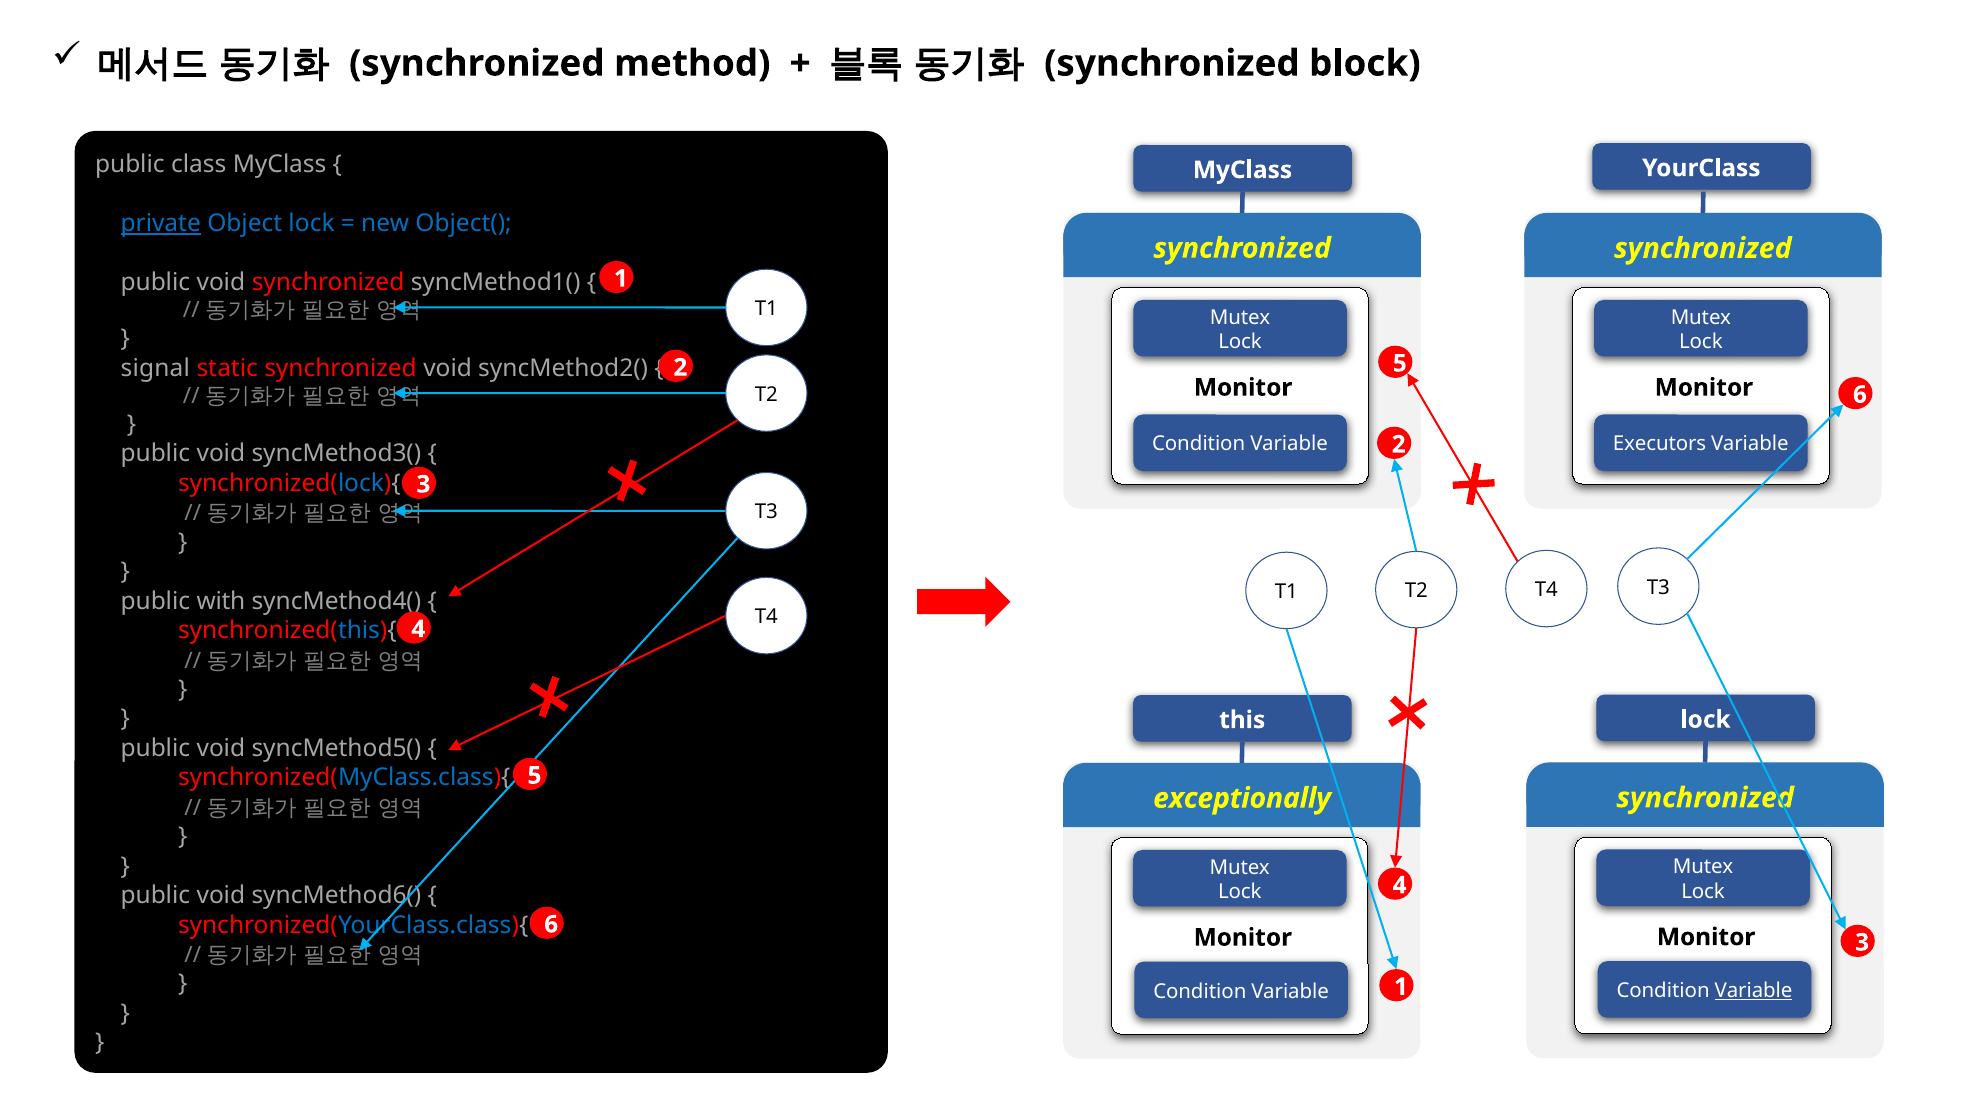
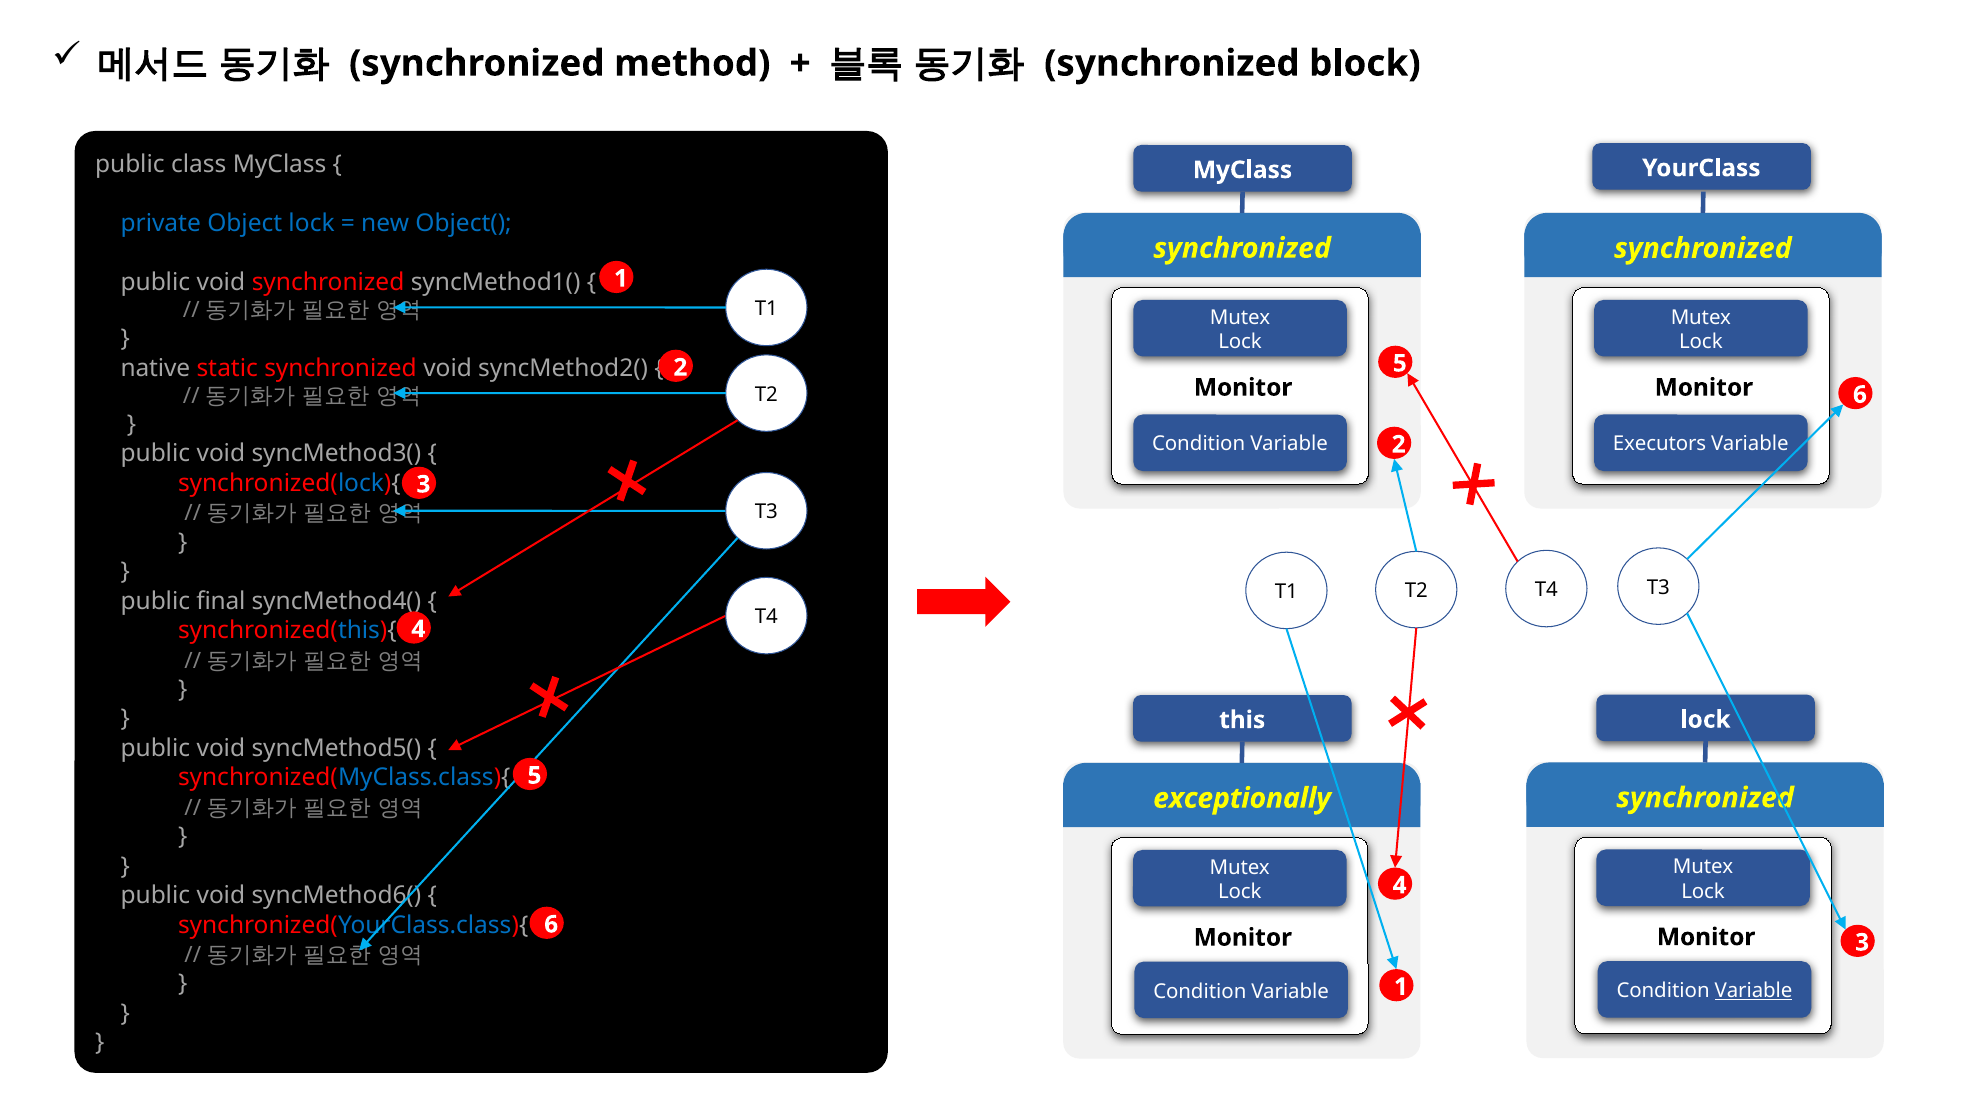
private underline: present -> none
signal: signal -> native
with: with -> final
